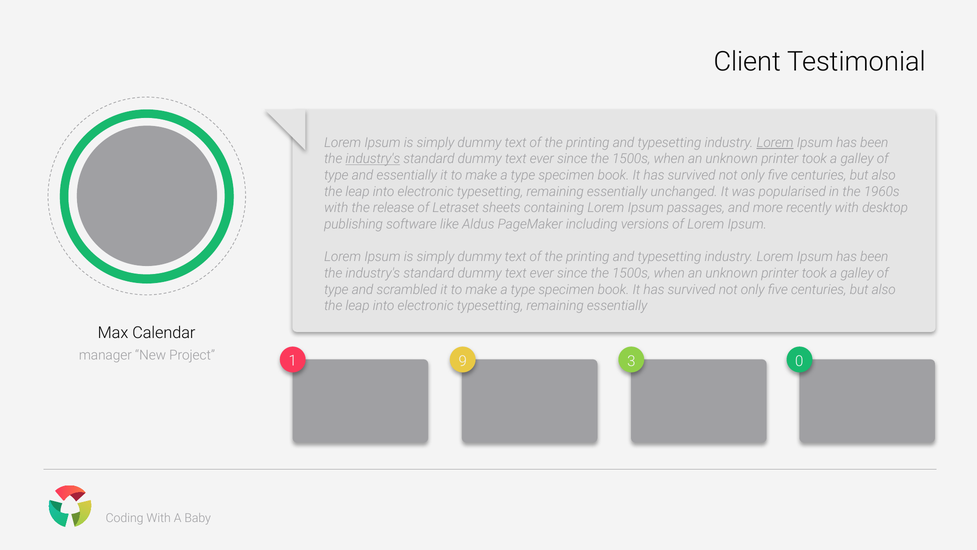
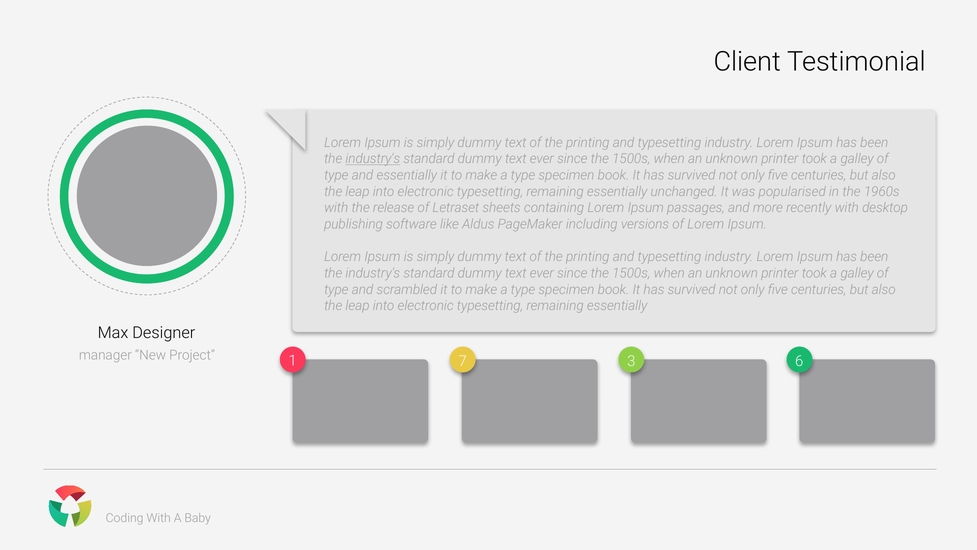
Lorem at (775, 143) underline: present -> none
Calendar: Calendar -> Designer
9: 9 -> 7
0: 0 -> 6
